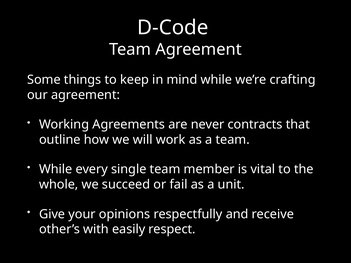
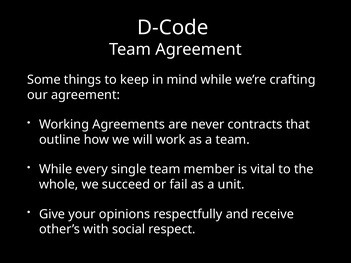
easily: easily -> social
